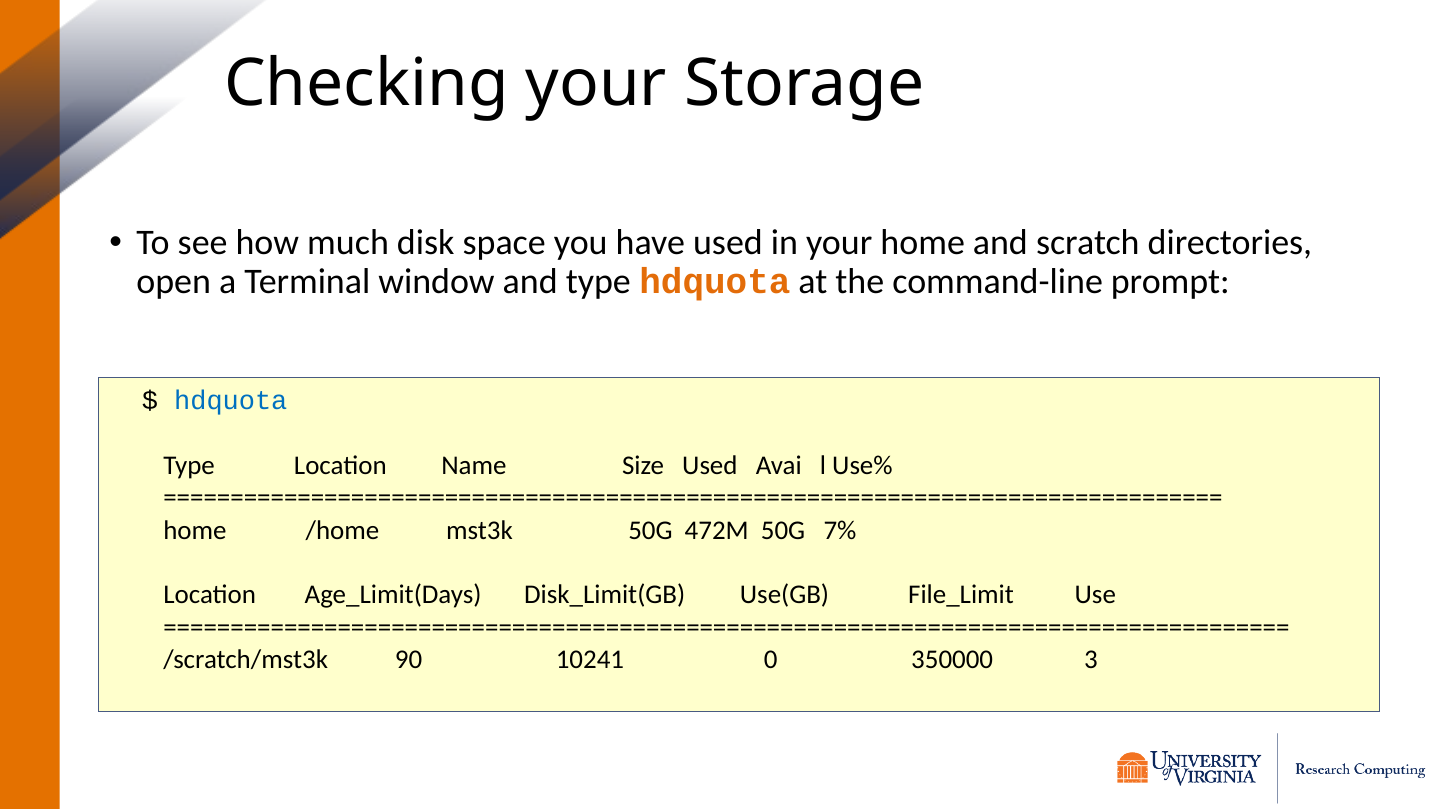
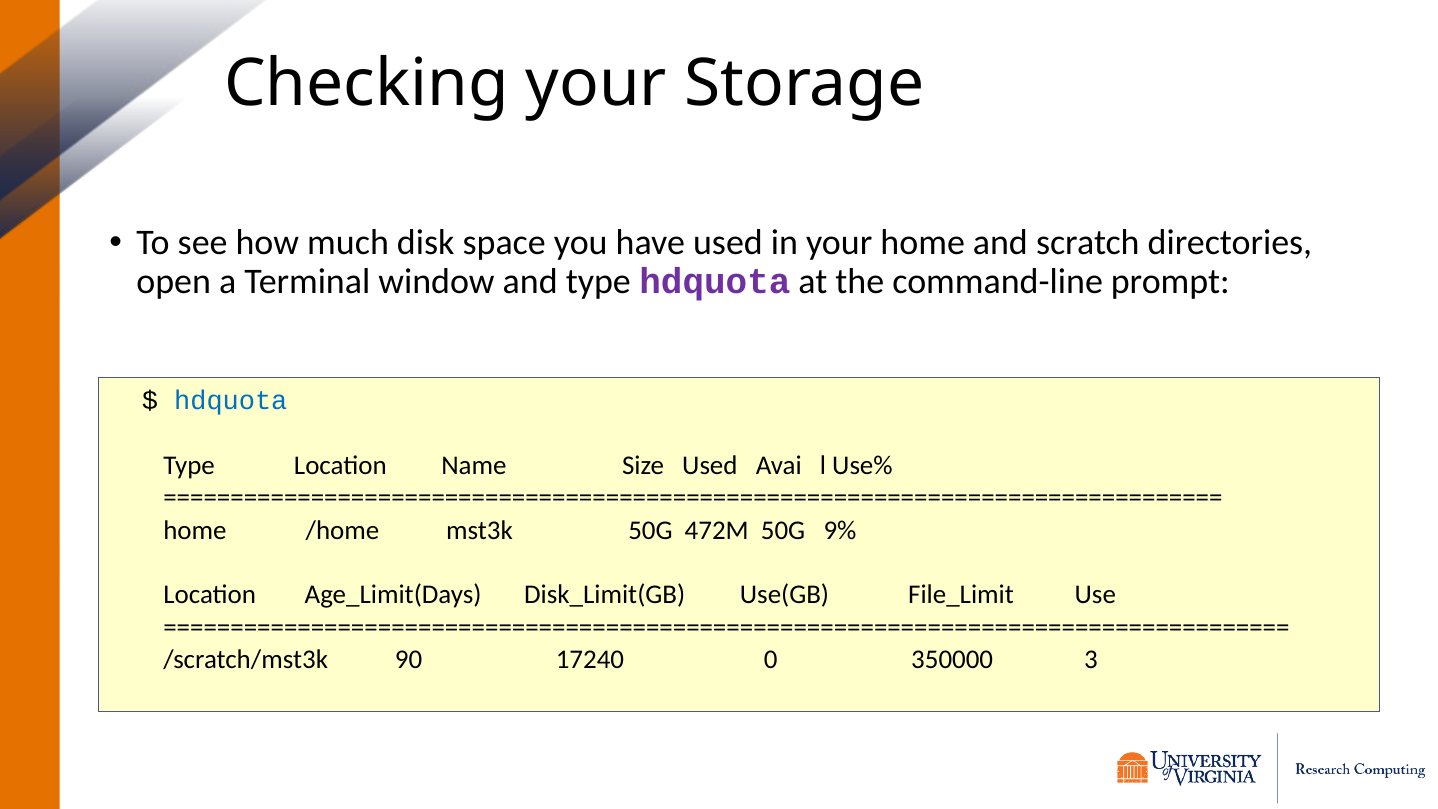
hdquota at (715, 282) colour: orange -> purple
7%: 7% -> 9%
10241: 10241 -> 17240
